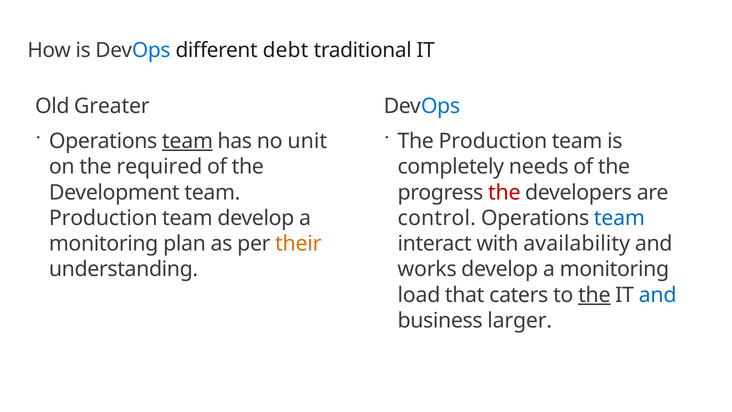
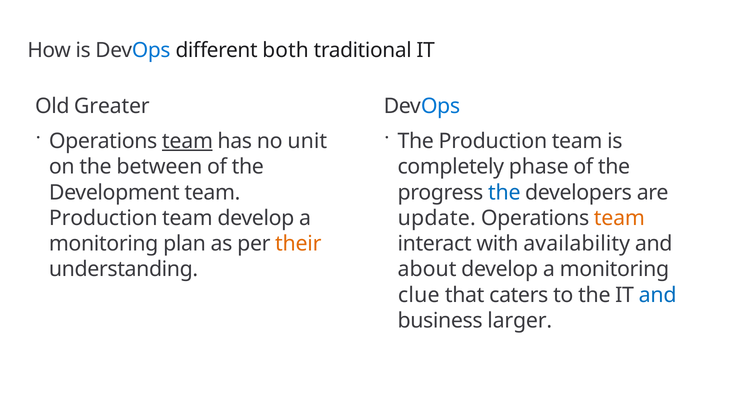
debt: debt -> both
required: required -> between
needs: needs -> phase
the at (504, 192) colour: red -> blue
control: control -> update
team at (619, 218) colour: blue -> orange
works: works -> about
load: load -> clue
the at (594, 295) underline: present -> none
